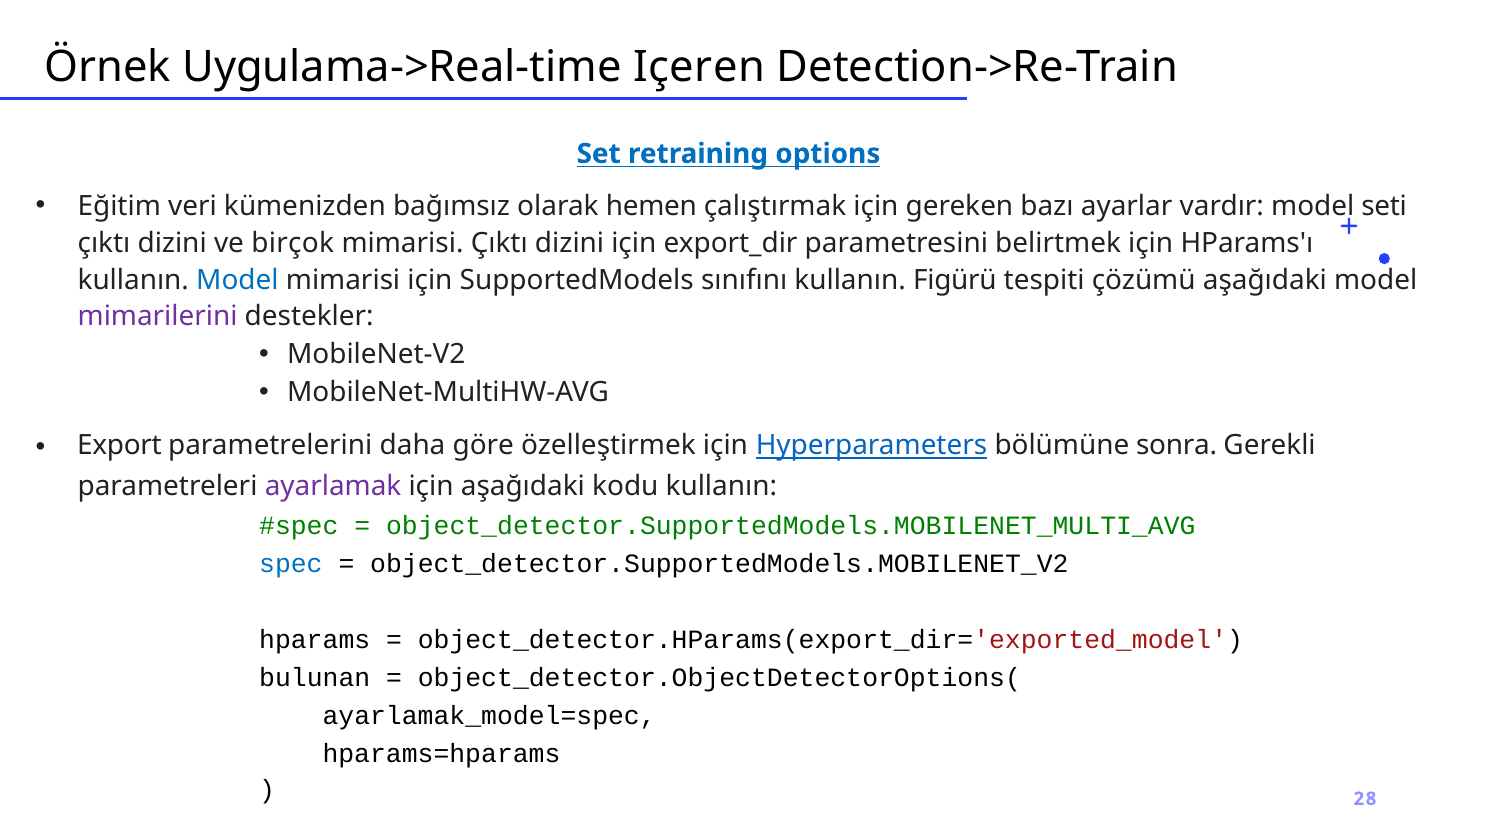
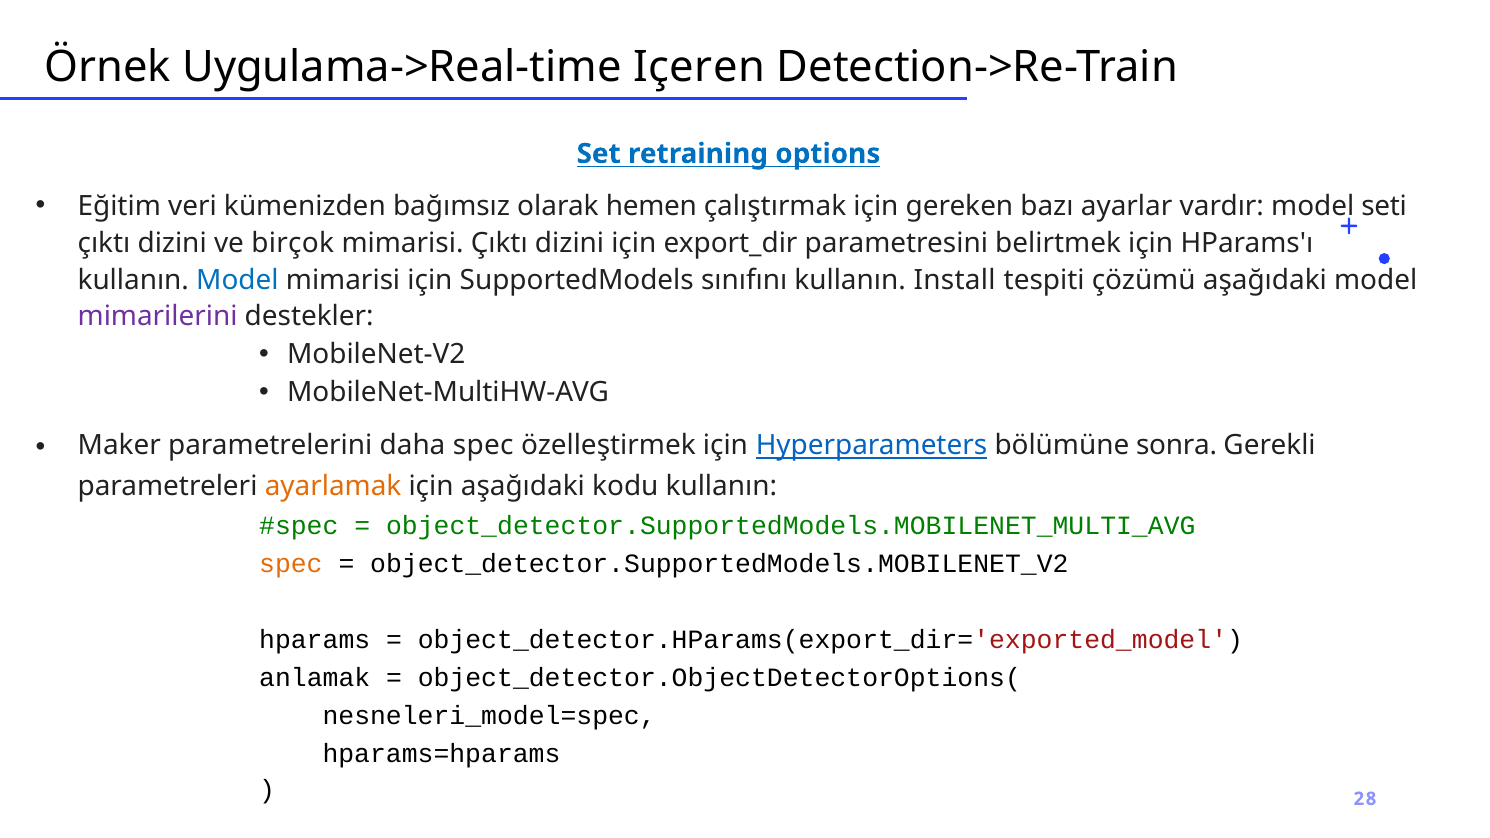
Figürü: Figürü -> Install
Export: Export -> Maker
daha göre: göre -> spec
ayarlamak colour: purple -> orange
spec at (291, 564) colour: blue -> orange
bulunan: bulunan -> anlamak
ayarlamak_model=spec: ayarlamak_model=spec -> nesneleri_model=spec
